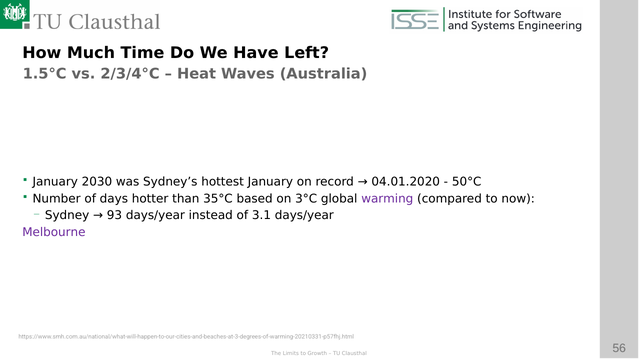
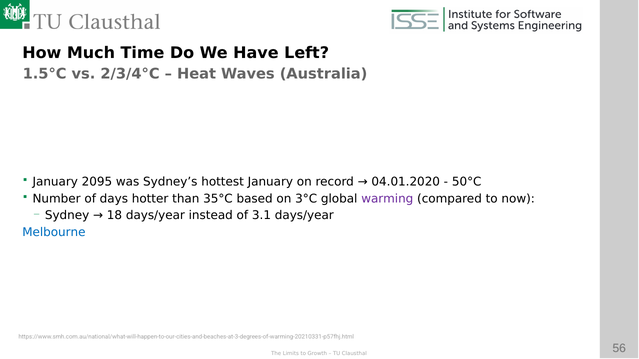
2030: 2030 -> 2095
93: 93 -> 18
Melbourne colour: purple -> blue
